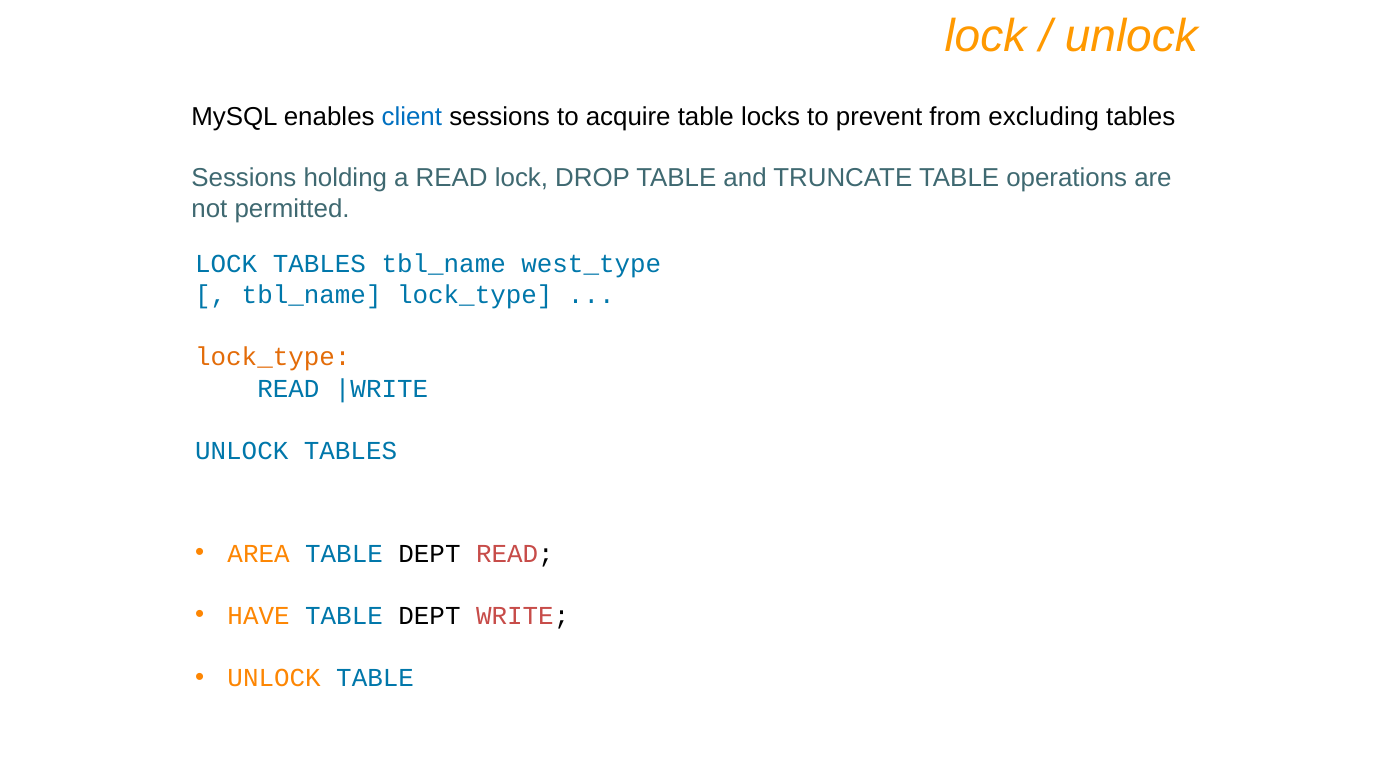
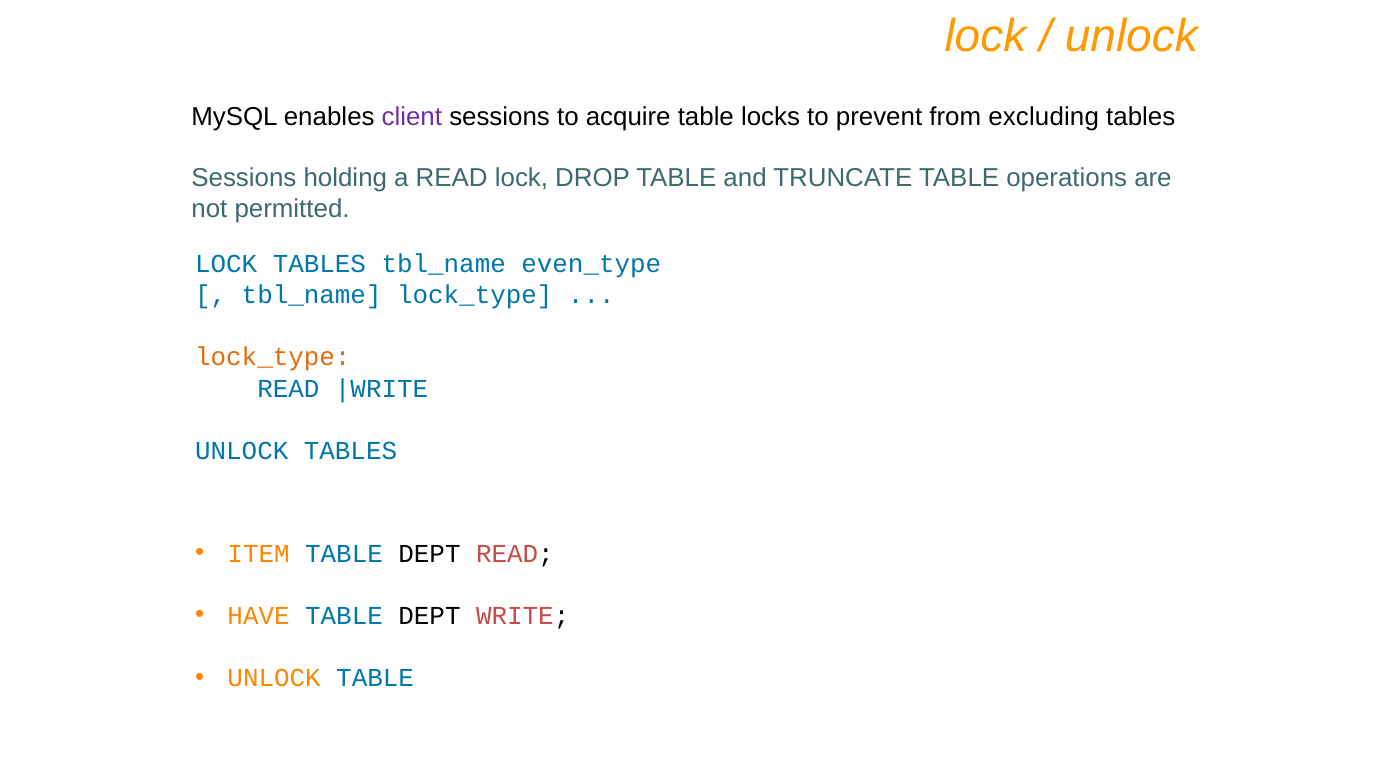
client colour: blue -> purple
west_type: west_type -> even_type
AREA: AREA -> ITEM
